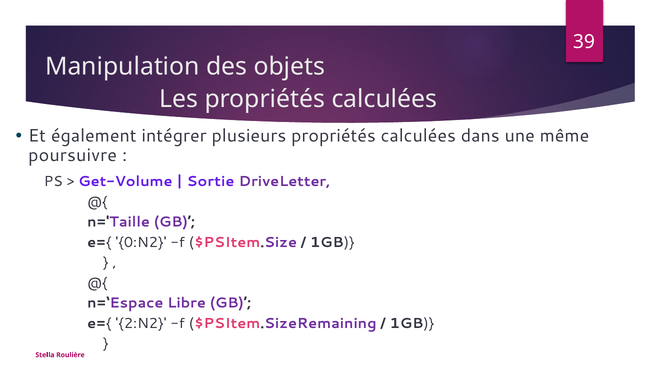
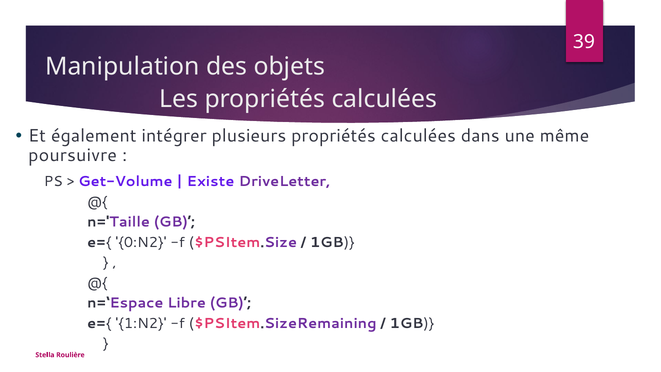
Sortie: Sortie -> Existe
2:N2: 2:N2 -> 1:N2
